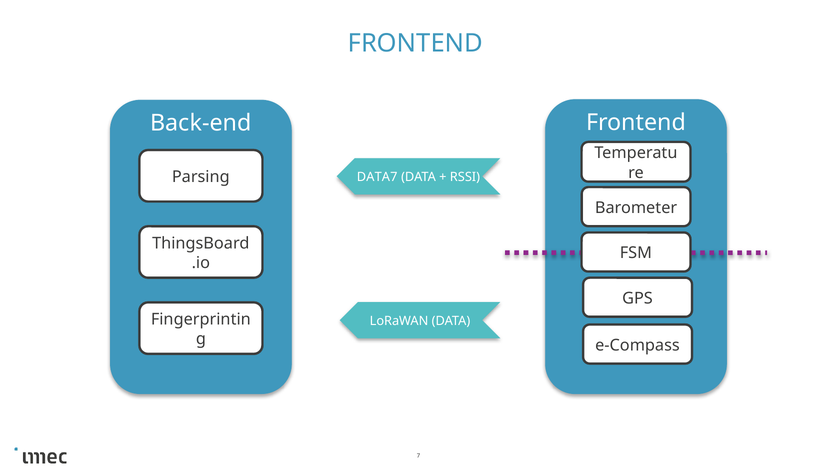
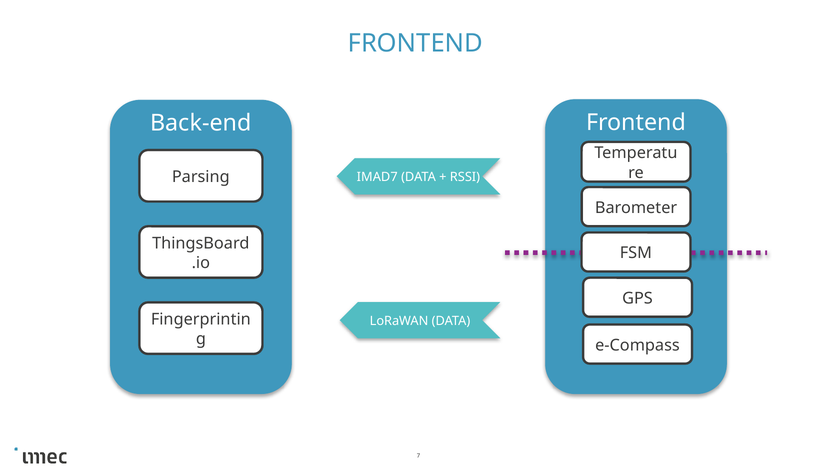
DATA7: DATA7 -> IMAD7
